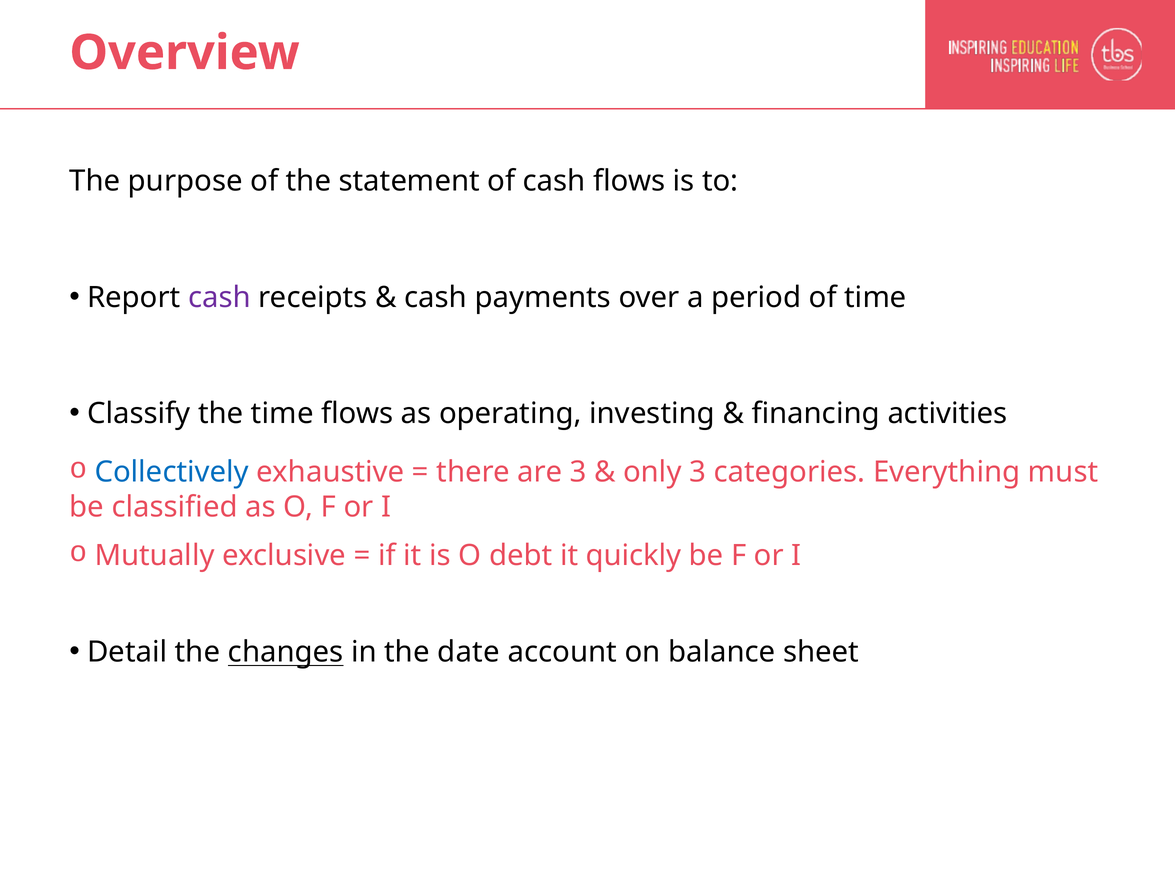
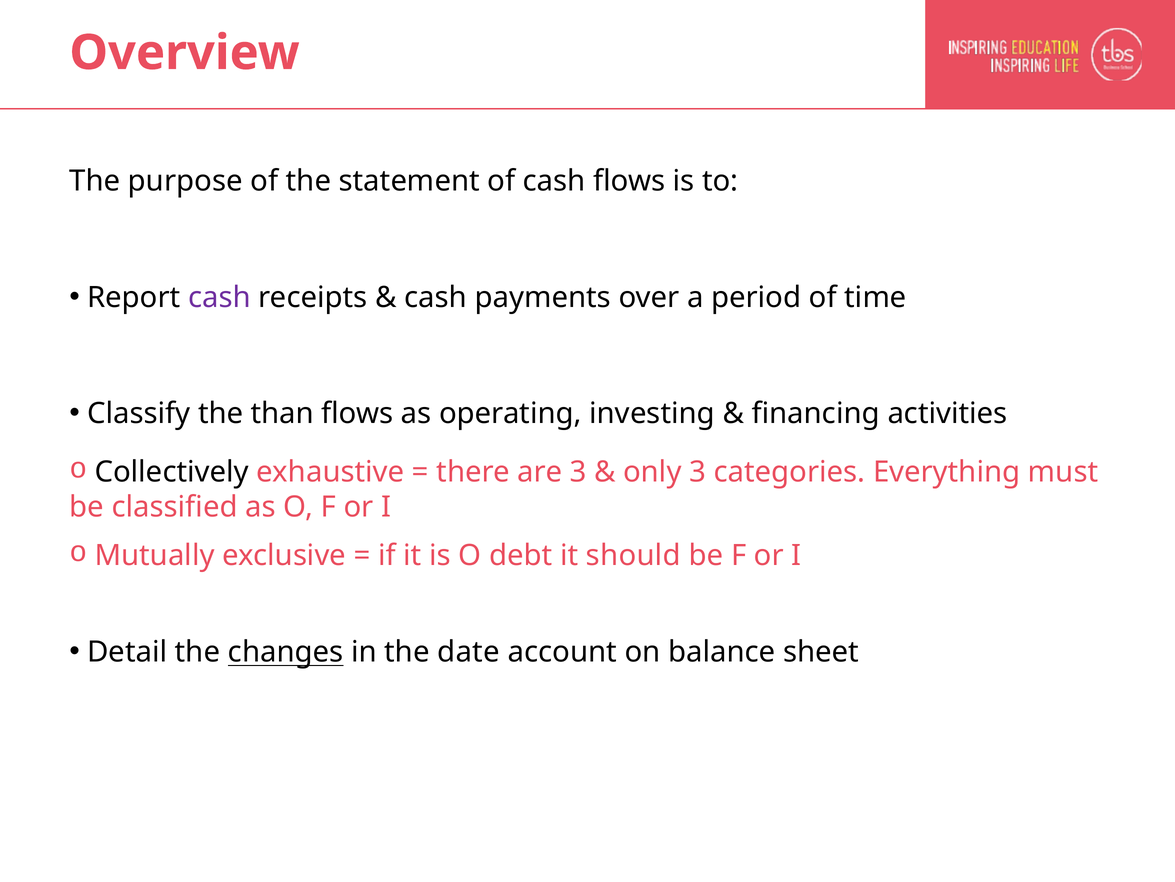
the time: time -> than
Collectively colour: blue -> black
quickly: quickly -> should
